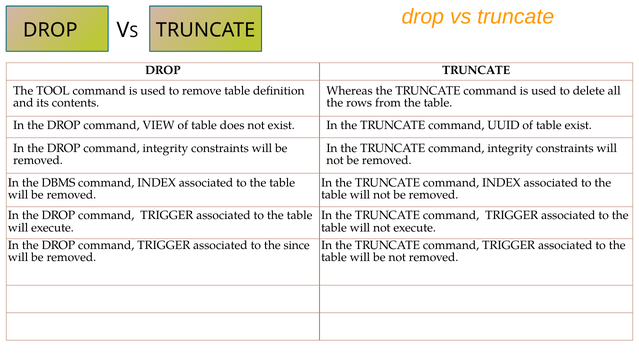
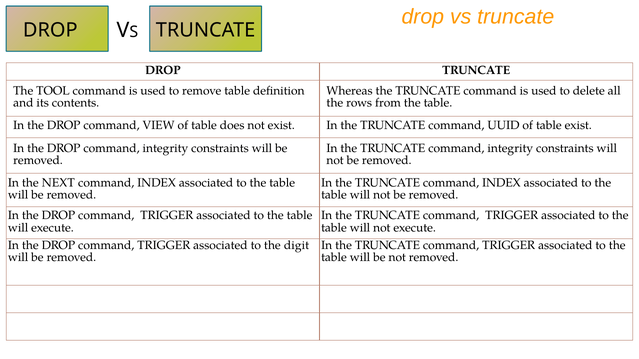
DBMS: DBMS -> NEXT
since: since -> digit
